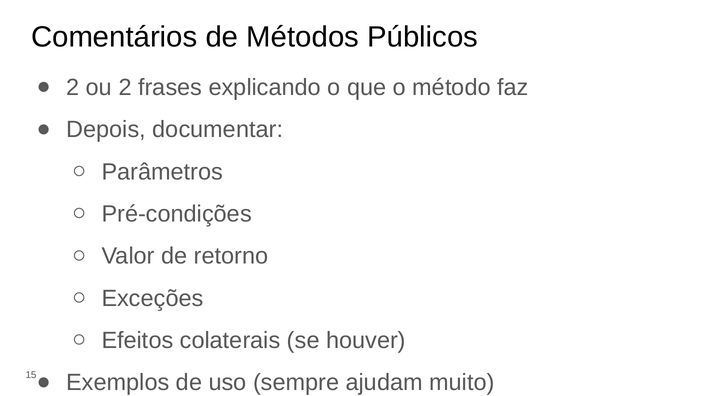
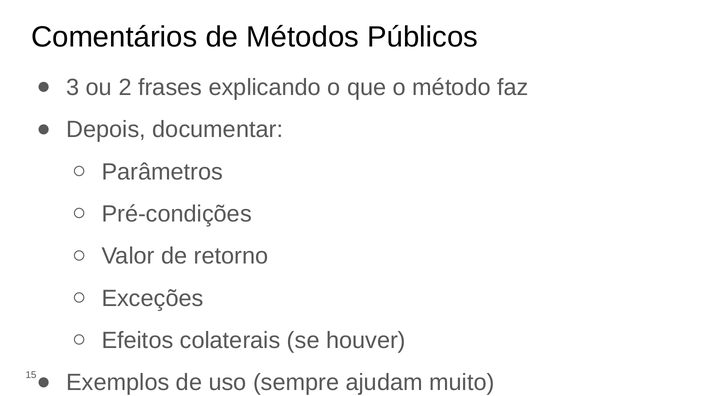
2 at (73, 88): 2 -> 3
